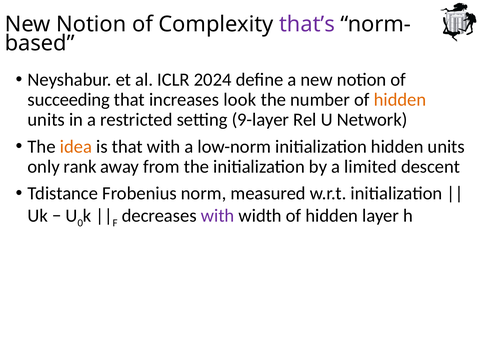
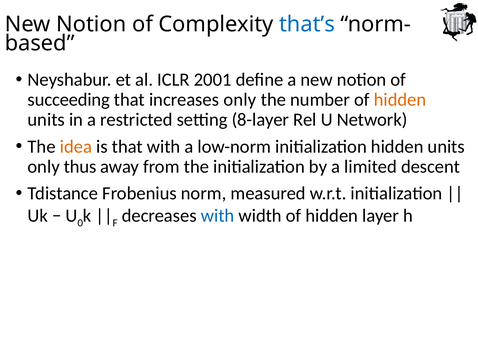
that’s colour: purple -> blue
2024: 2024 -> 2001
increases look: look -> only
9-layer: 9-layer -> 8-layer
rank: rank -> thus
with at (218, 215) colour: purple -> blue
